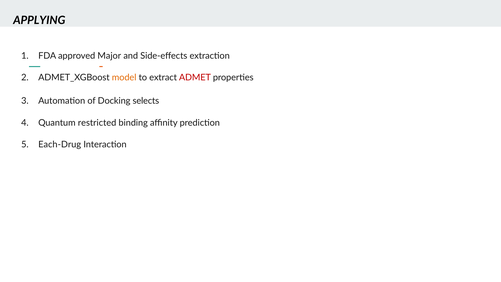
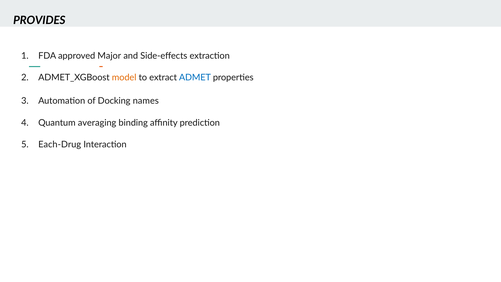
APPLYING: APPLYING -> PROVIDES
ADMET colour: red -> blue
selects: selects -> names
restricted: restricted -> averaging
